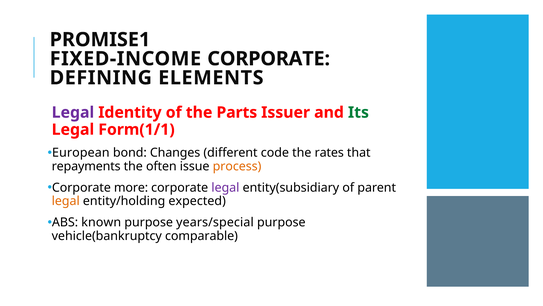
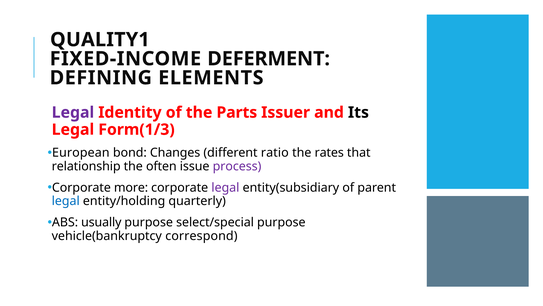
PROMISE1: PROMISE1 -> QUALITY1
FIXED-INCOME CORPORATE: CORPORATE -> DEFERMENT
Its colour: green -> black
Form(1/1: Form(1/1 -> Form(1/3
code: code -> ratio
repayments: repayments -> relationship
process colour: orange -> purple
legal at (66, 201) colour: orange -> blue
expected: expected -> quarterly
known: known -> usually
years/special: years/special -> select/special
comparable: comparable -> correspond
